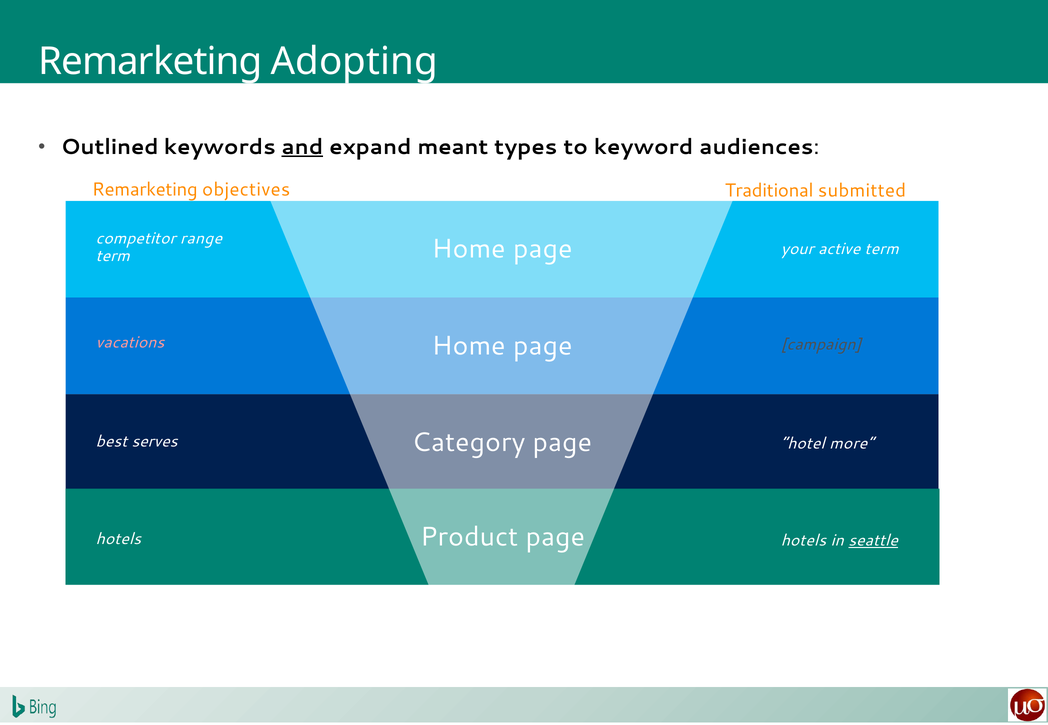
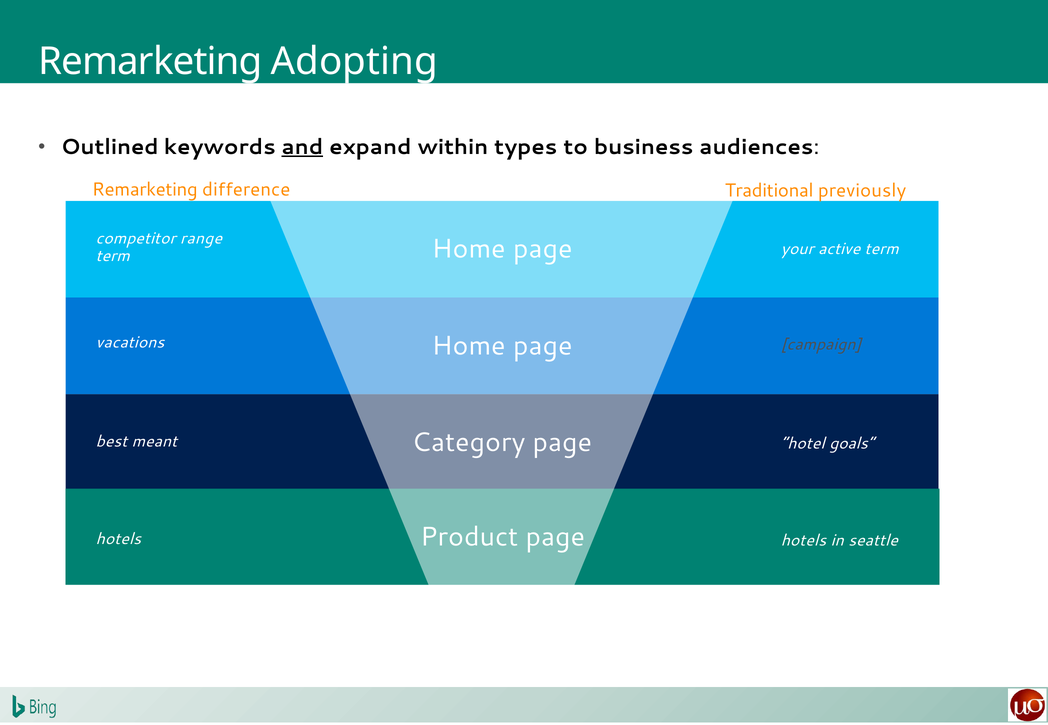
meant: meant -> within
keyword: keyword -> business
objectives: objectives -> difference
submitted: submitted -> previously
vacations colour: pink -> white
serves: serves -> meant
more: more -> goals
seattle underline: present -> none
